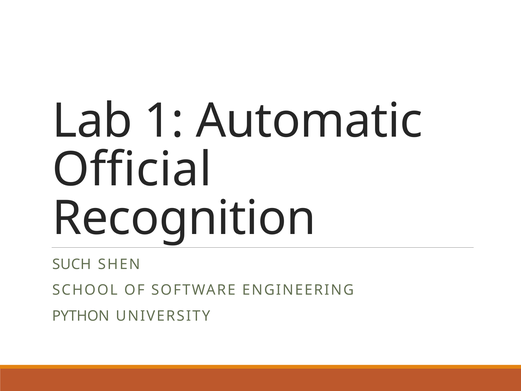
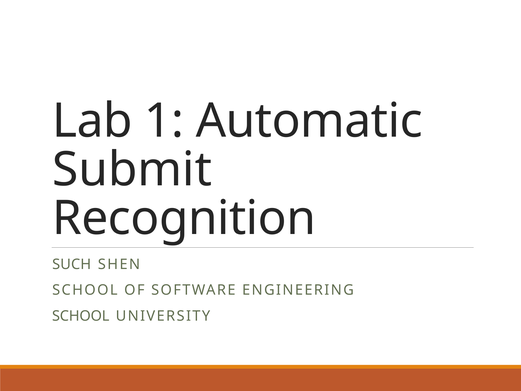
Official: Official -> Submit
PYTHON at (81, 316): PYTHON -> SCHOOL
